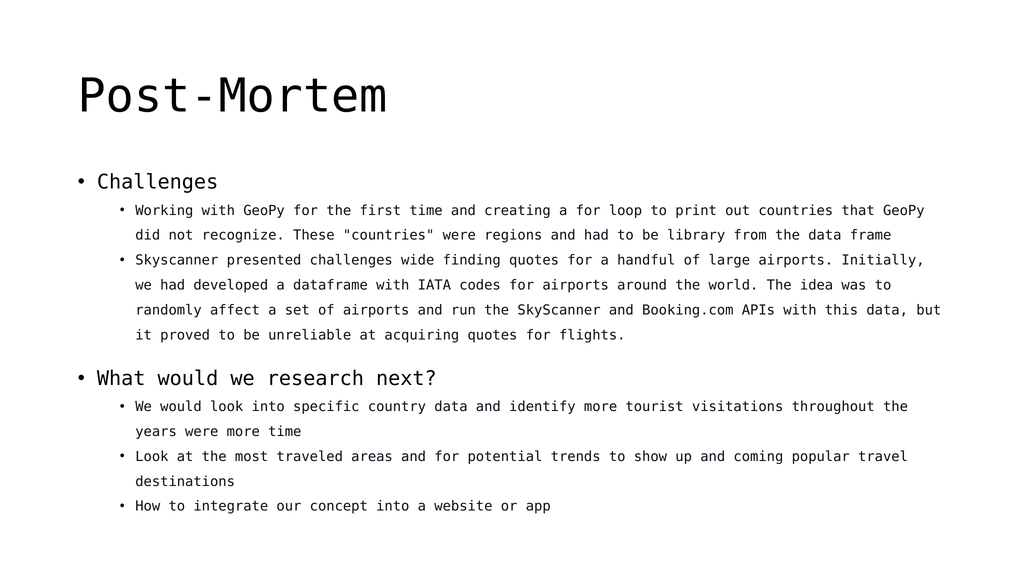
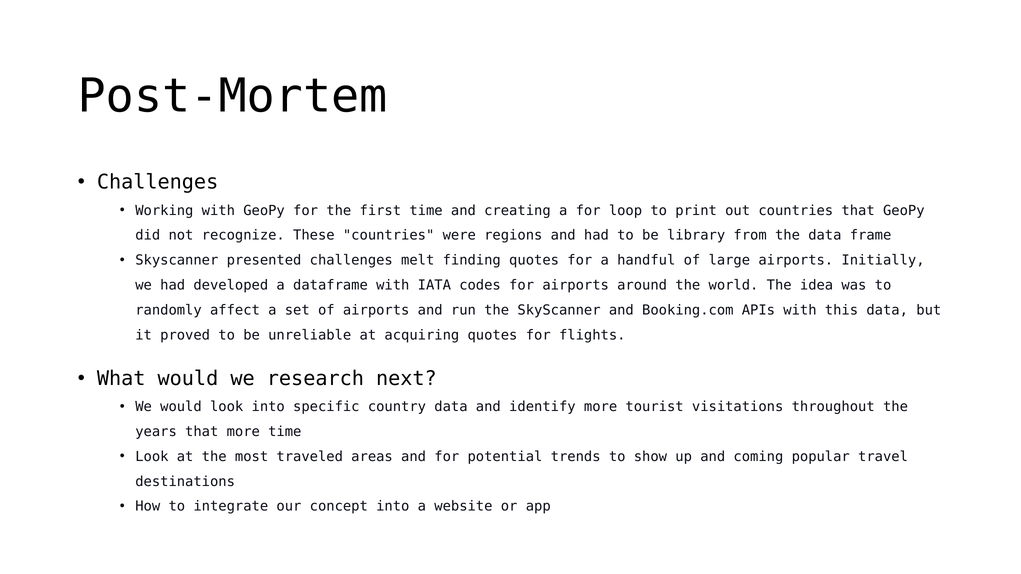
wide: wide -> melt
years were: were -> that
